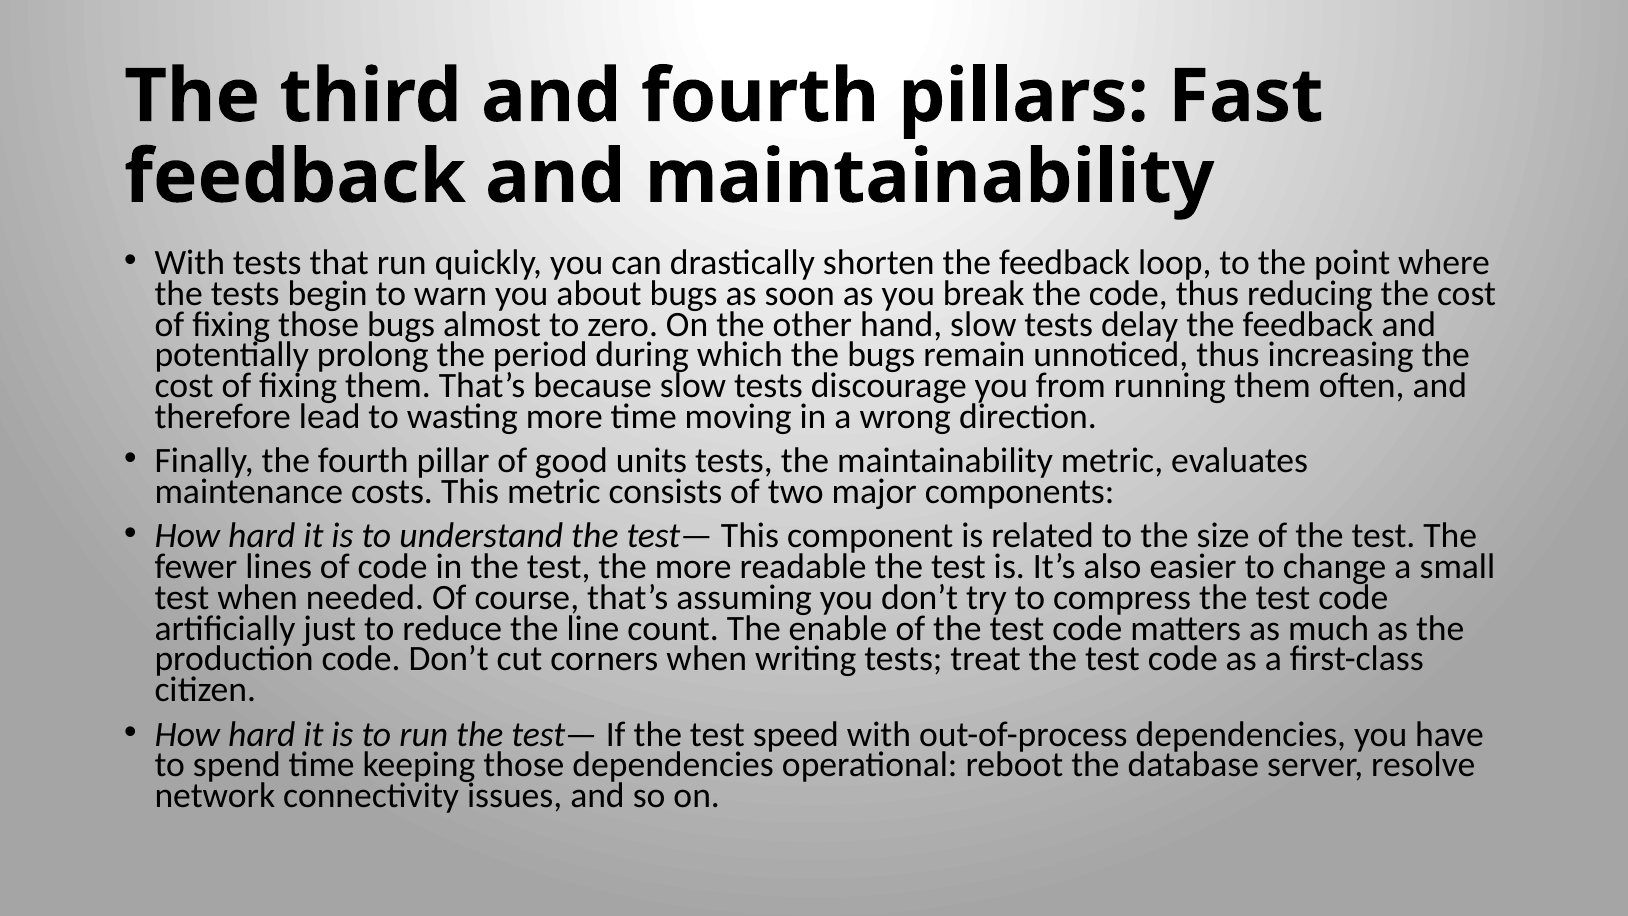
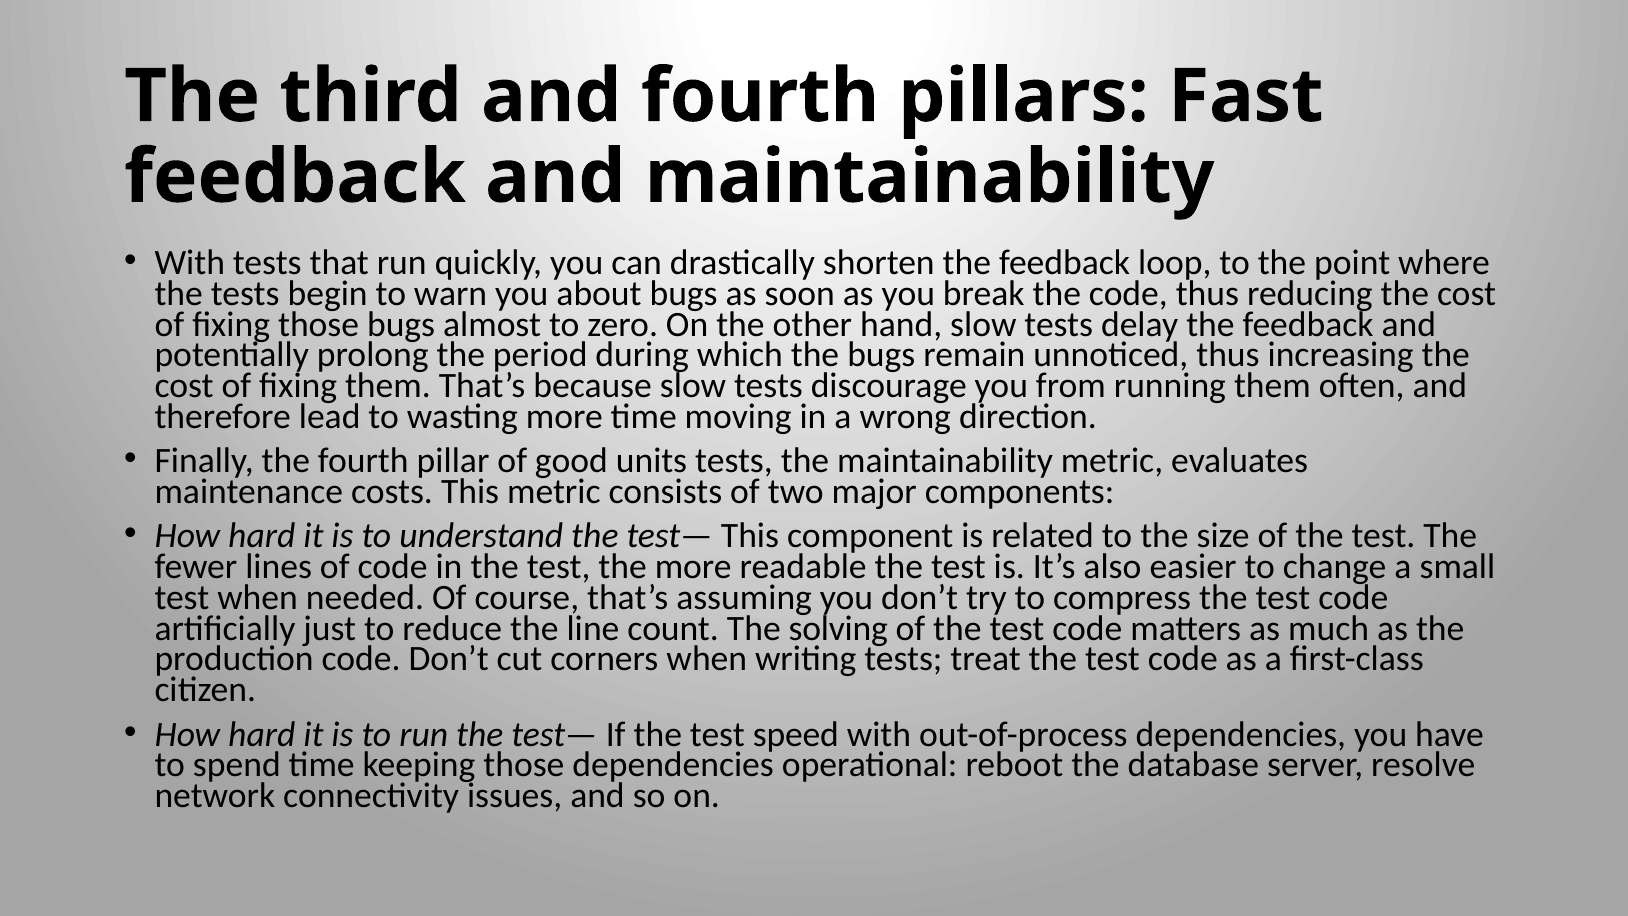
enable: enable -> solving
